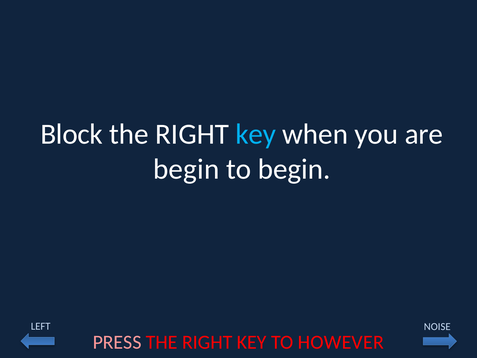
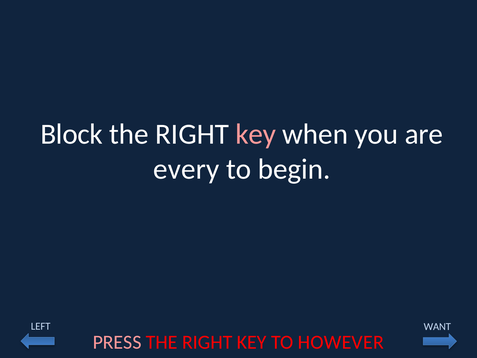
key at (256, 134) colour: light blue -> pink
begin at (186, 169): begin -> every
NOISE: NOISE -> WANT
